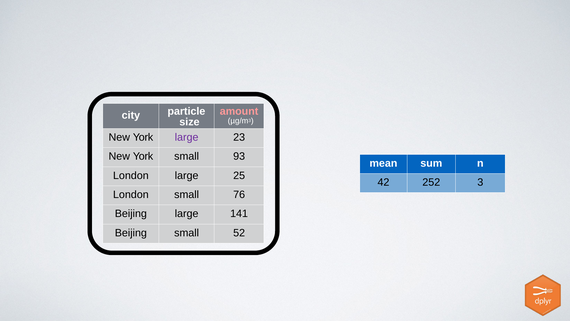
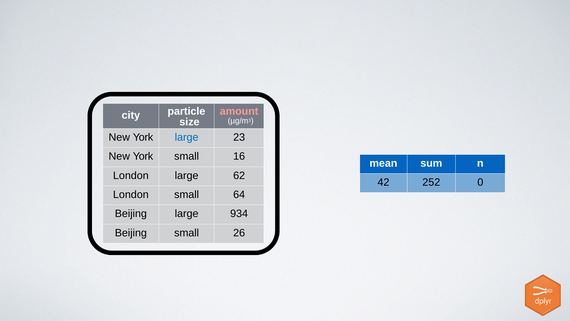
large at (187, 137) colour: purple -> blue
93: 93 -> 16
25: 25 -> 62
252 3: 3 -> 0
76: 76 -> 64
141: 141 -> 934
52: 52 -> 26
